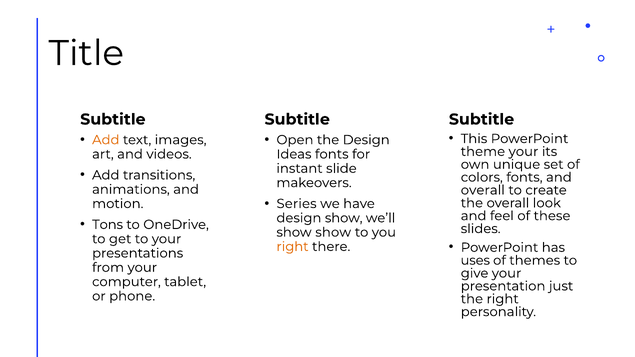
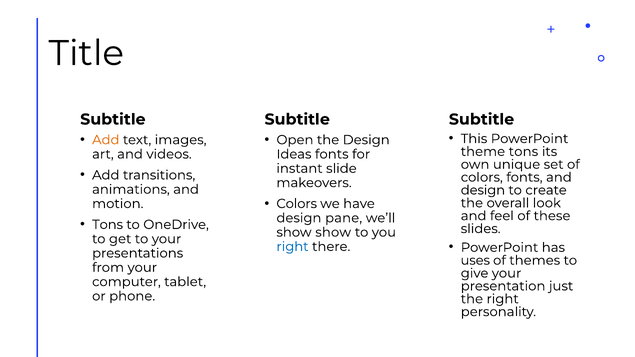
theme your: your -> tons
overall at (483, 190): overall -> design
Series at (297, 204): Series -> Colors
design show: show -> pane
right at (293, 247) colour: orange -> blue
